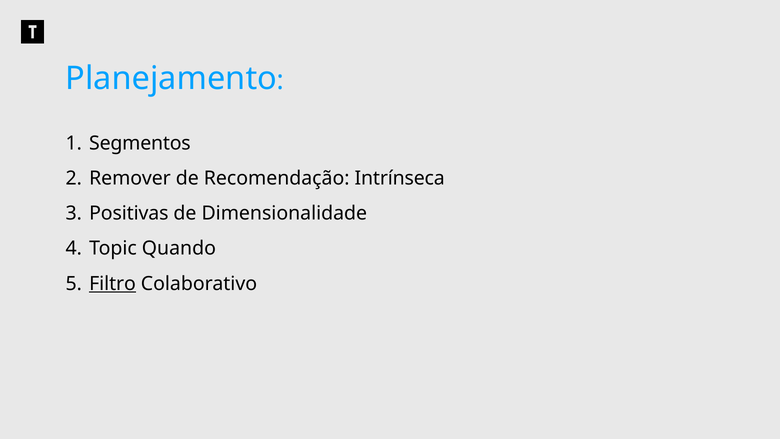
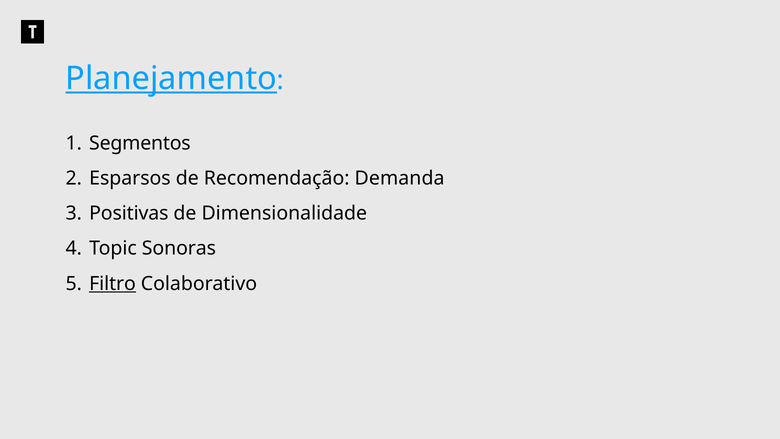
Planejamento underline: none -> present
Remover: Remover -> Esparsos
Intrínseca: Intrínseca -> Demanda
Quando: Quando -> Sonoras
